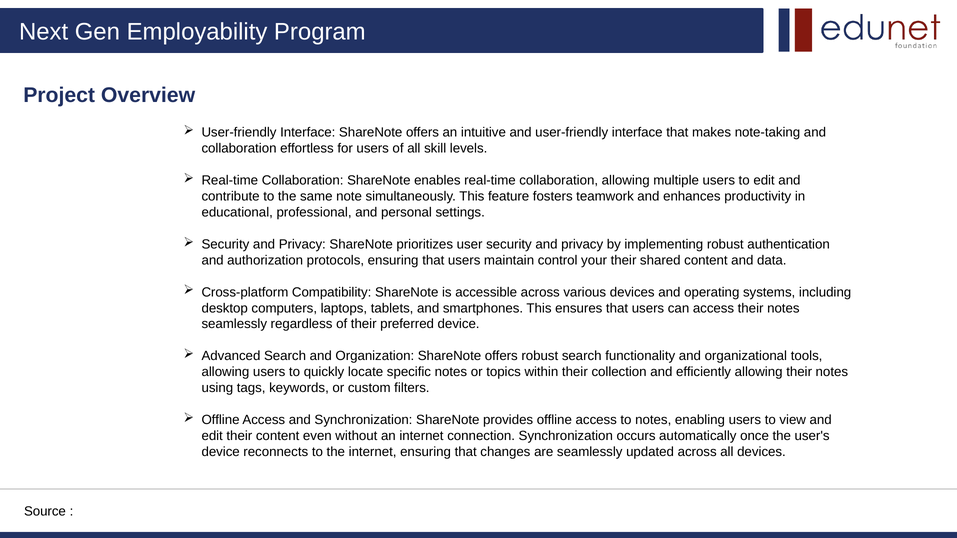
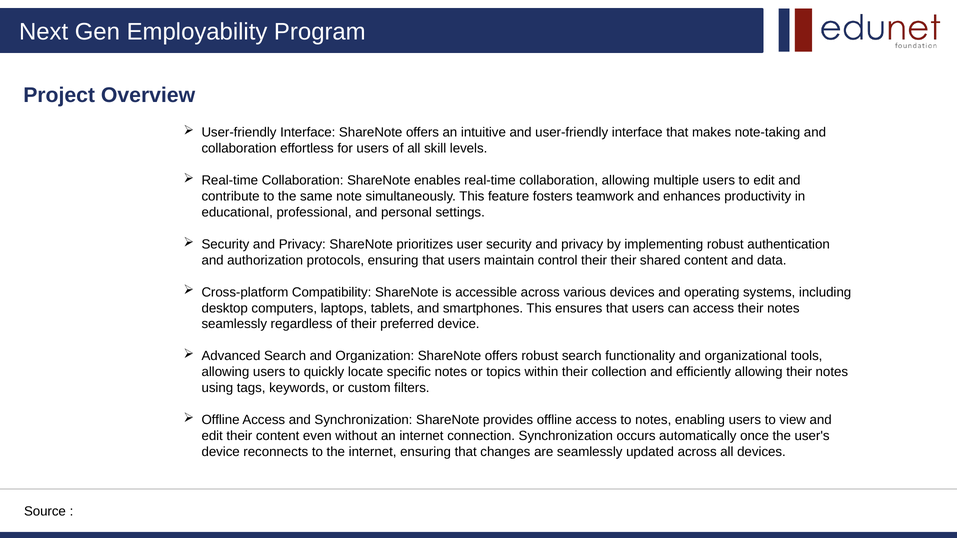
control your: your -> their
